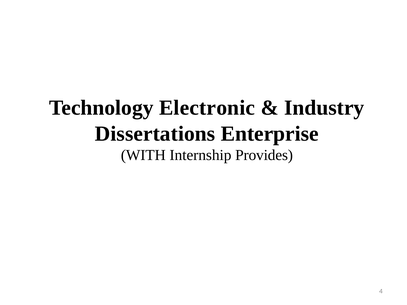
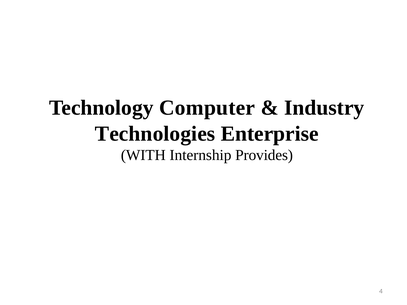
Electronic: Electronic -> Computer
Dissertations: Dissertations -> Technologies
